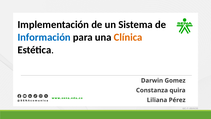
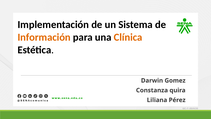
Información colour: blue -> orange
